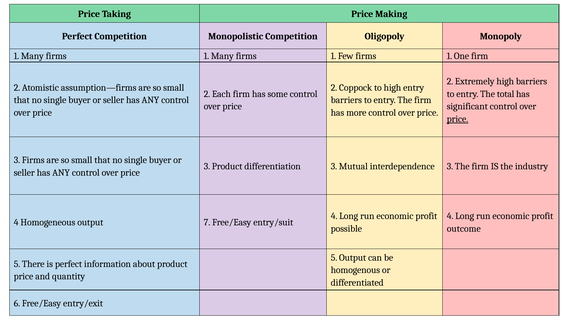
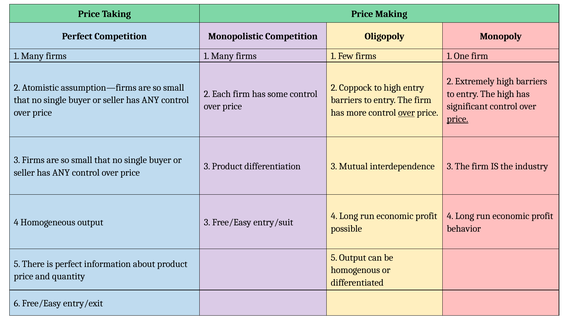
The total: total -> high
over at (407, 113) underline: none -> present
output 7: 7 -> 3
outcome: outcome -> behavior
